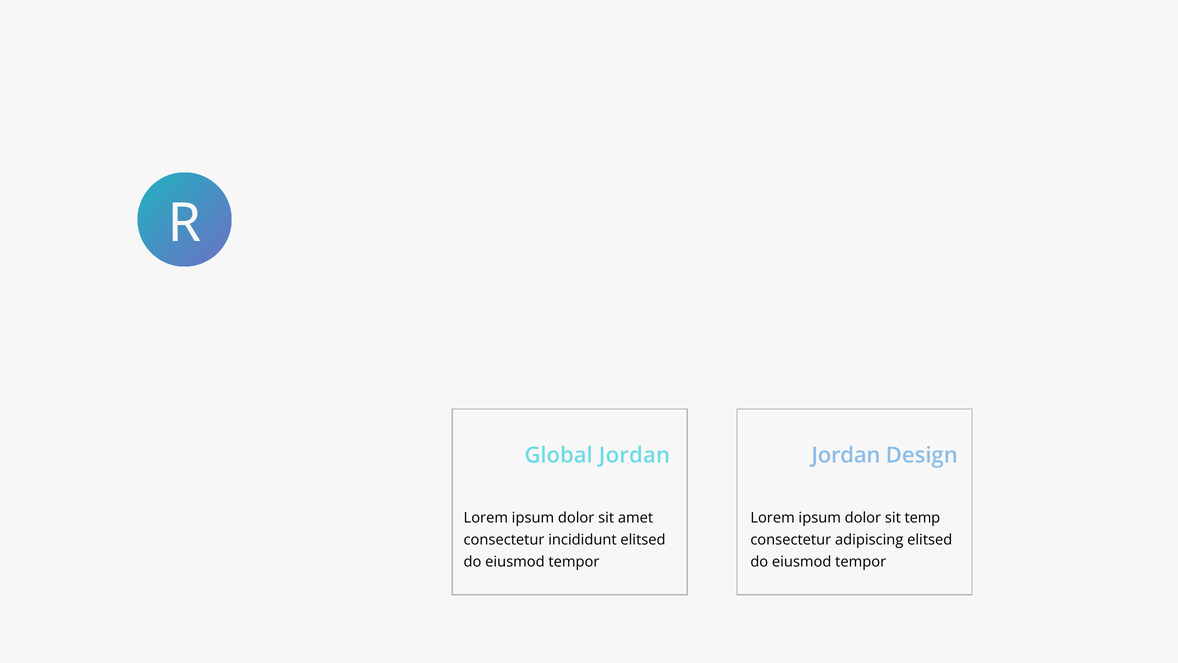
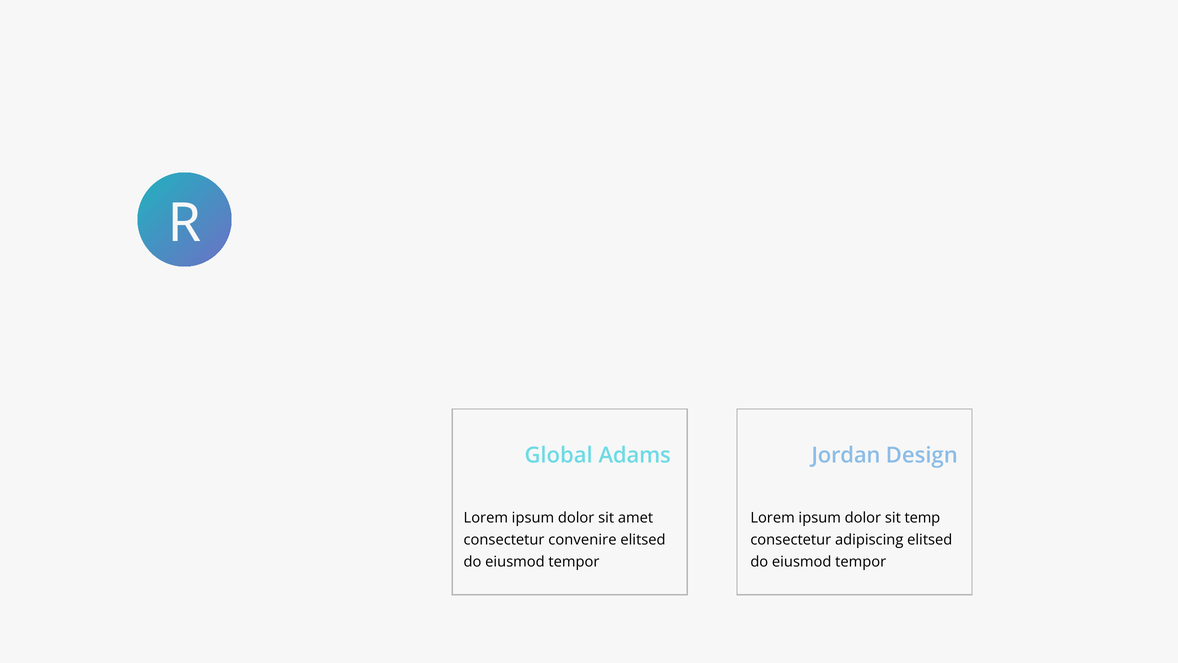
Global Jordan: Jordan -> Adams
consectetur incididunt: incididunt -> convenire
